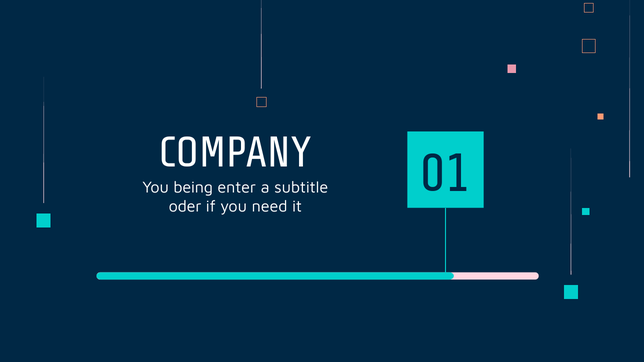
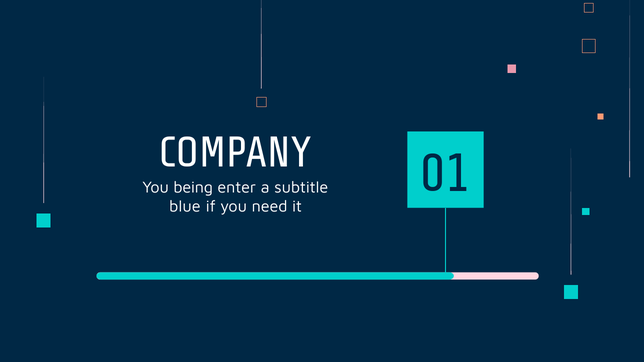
oder: oder -> blue
